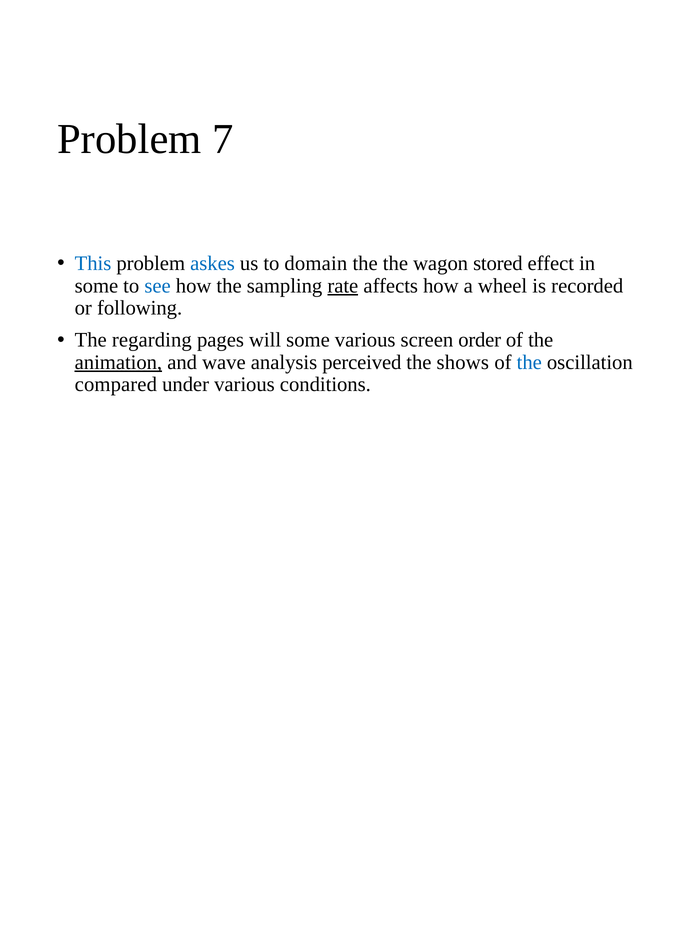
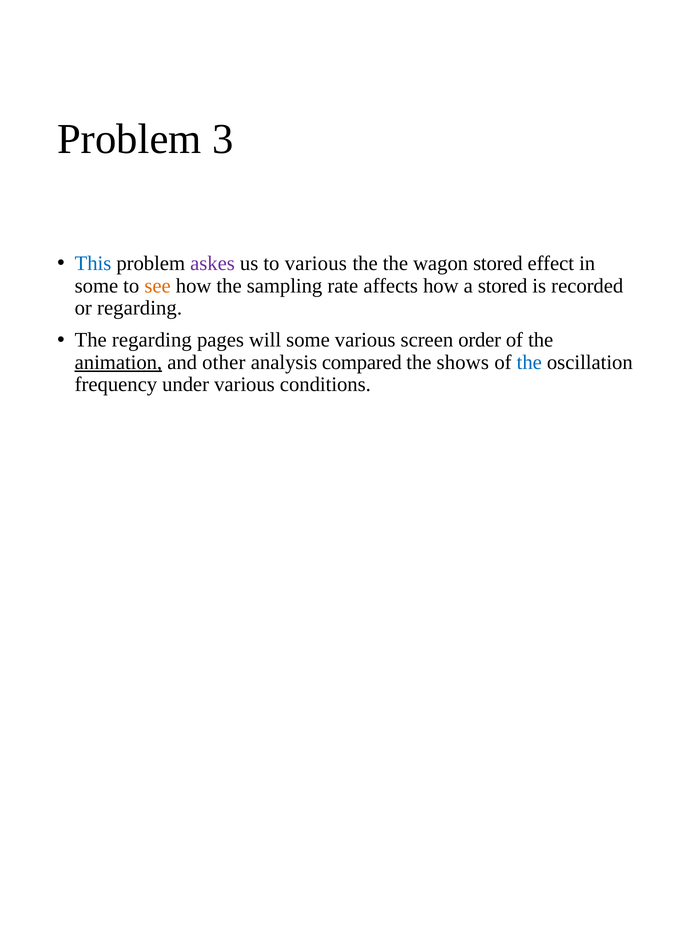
7: 7 -> 3
askes colour: blue -> purple
to domain: domain -> various
see colour: blue -> orange
rate underline: present -> none
a wheel: wheel -> stored
or following: following -> regarding
wave: wave -> other
perceived: perceived -> compared
compared: compared -> frequency
